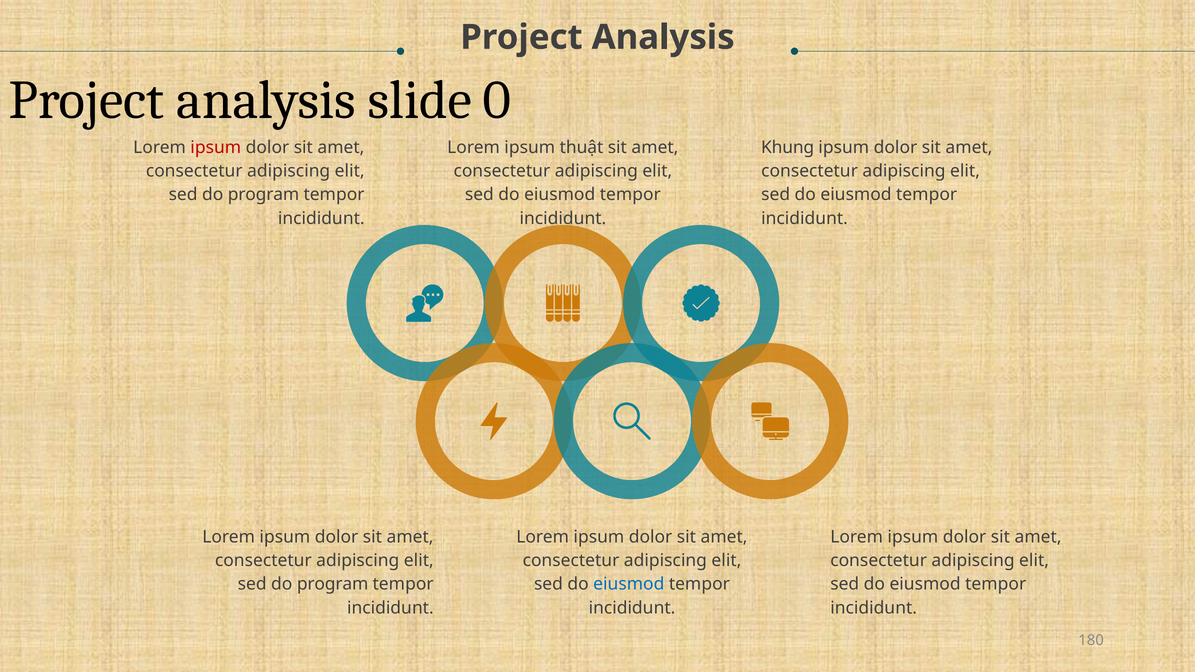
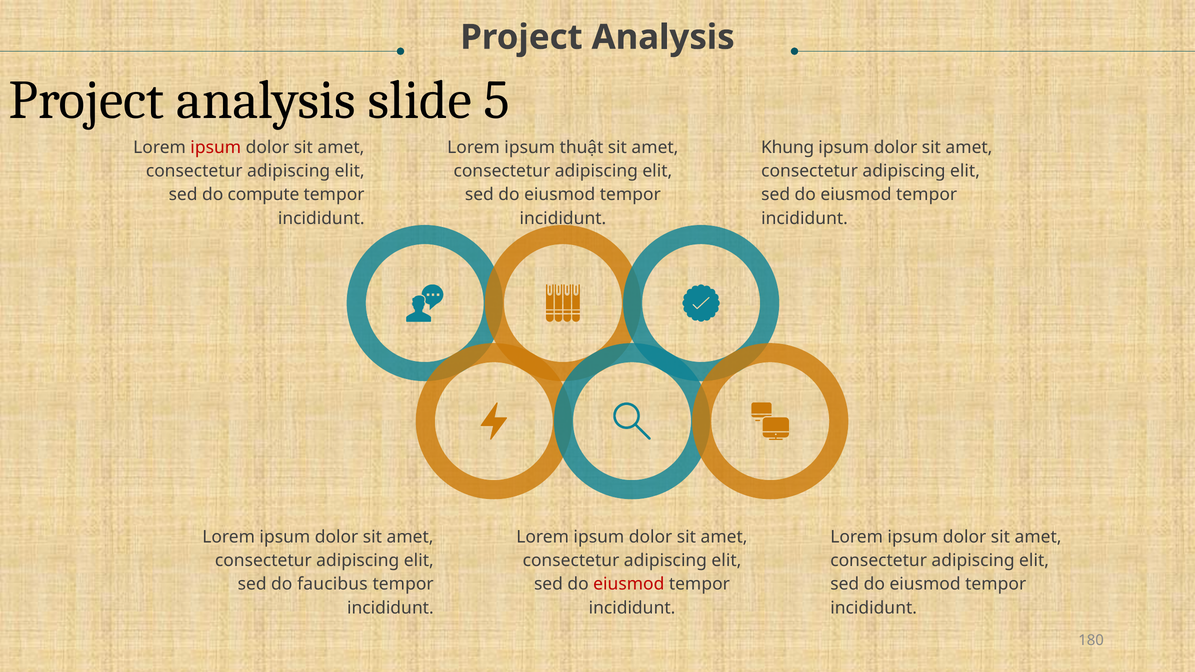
0: 0 -> 5
program at (264, 195): program -> compute
program at (333, 584): program -> faucibus
eiusmod at (629, 584) colour: blue -> red
